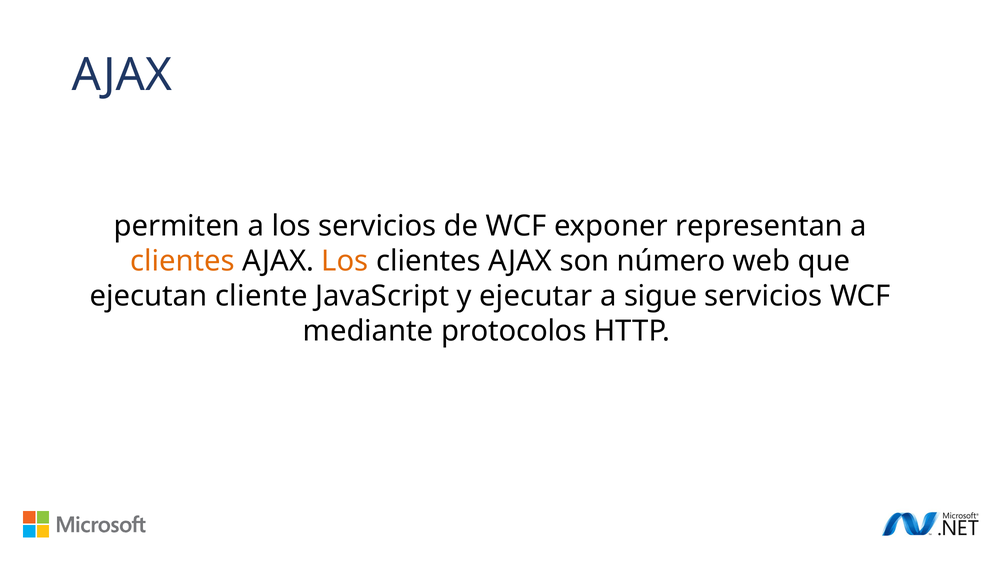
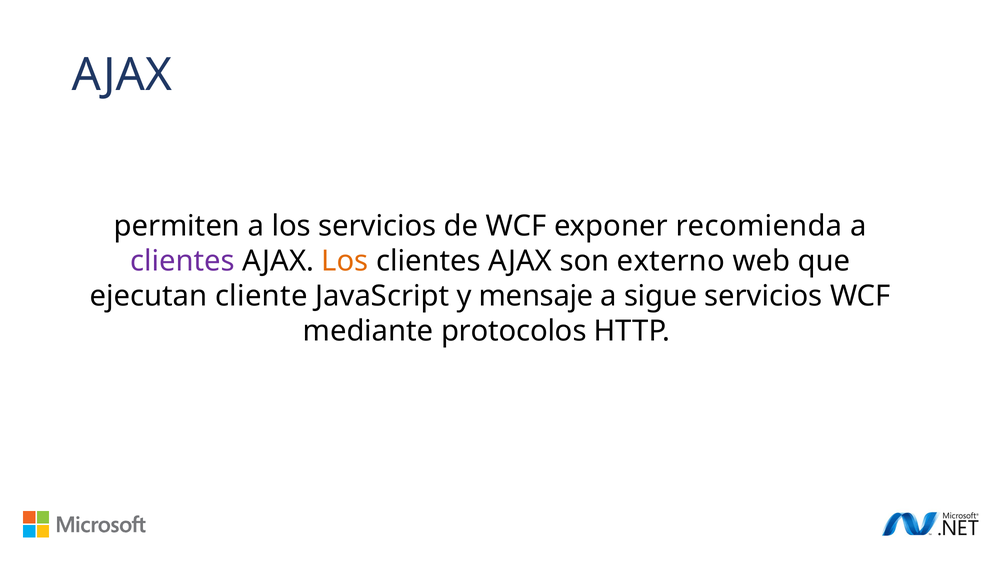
representan: representan -> recomienda
clientes at (182, 261) colour: orange -> purple
número: número -> externo
ejecutar: ejecutar -> mensaje
